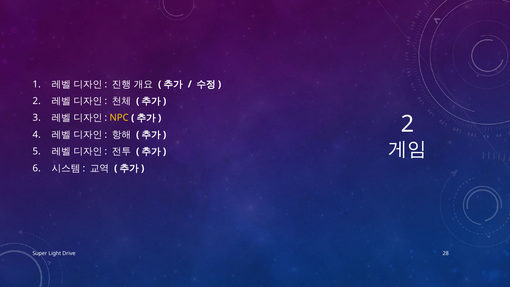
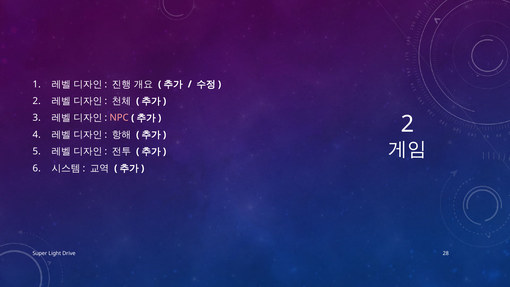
NPC colour: yellow -> pink
